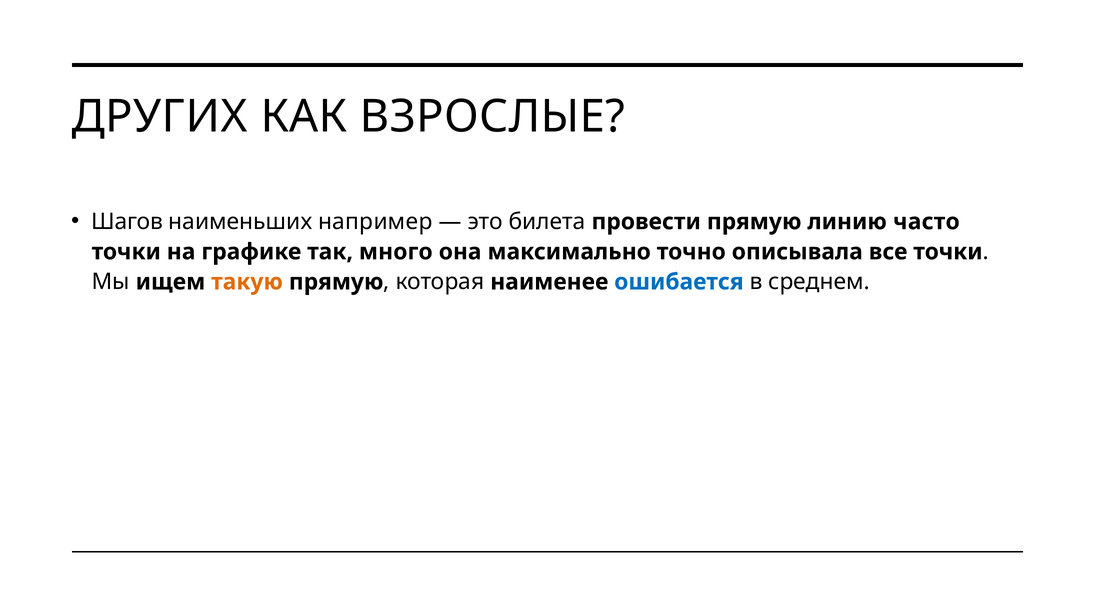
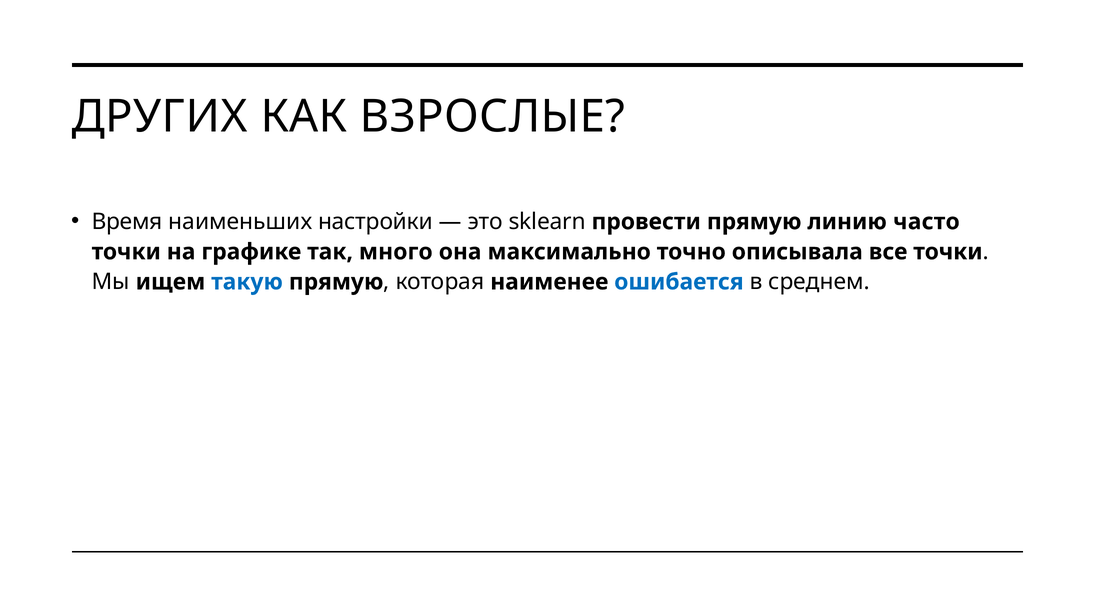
Шагов: Шагов -> Время
например: например -> настройки
билета: билета -> sklearn
такую colour: orange -> blue
